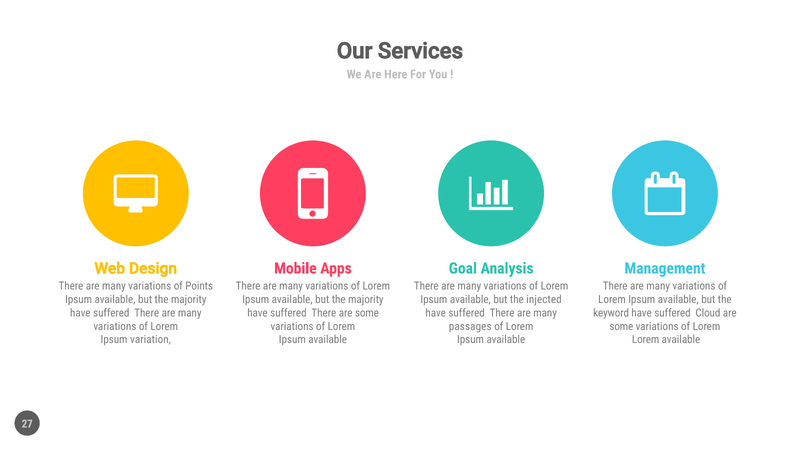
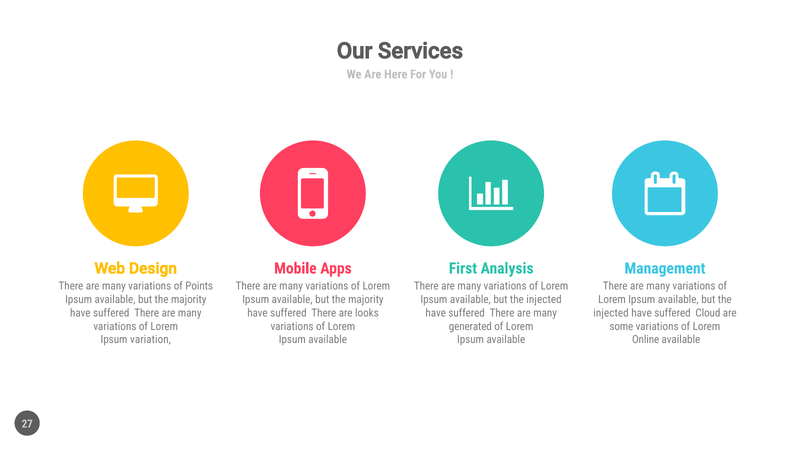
Goal: Goal -> First
There are some: some -> looks
keyword at (611, 313): keyword -> injected
passages: passages -> generated
Lorem at (646, 340): Lorem -> Online
